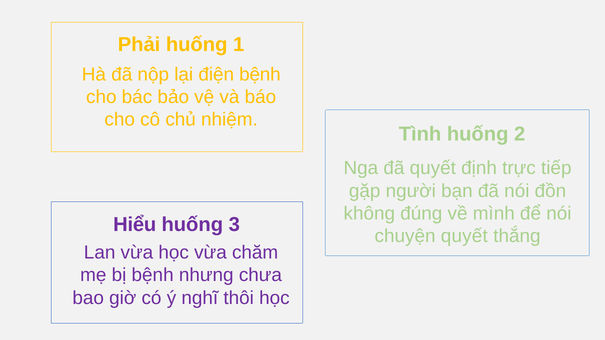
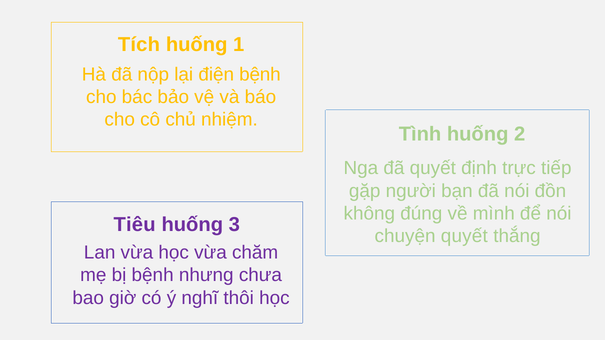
Phải: Phải -> Tích
Hiểu: Hiểu -> Tiêu
